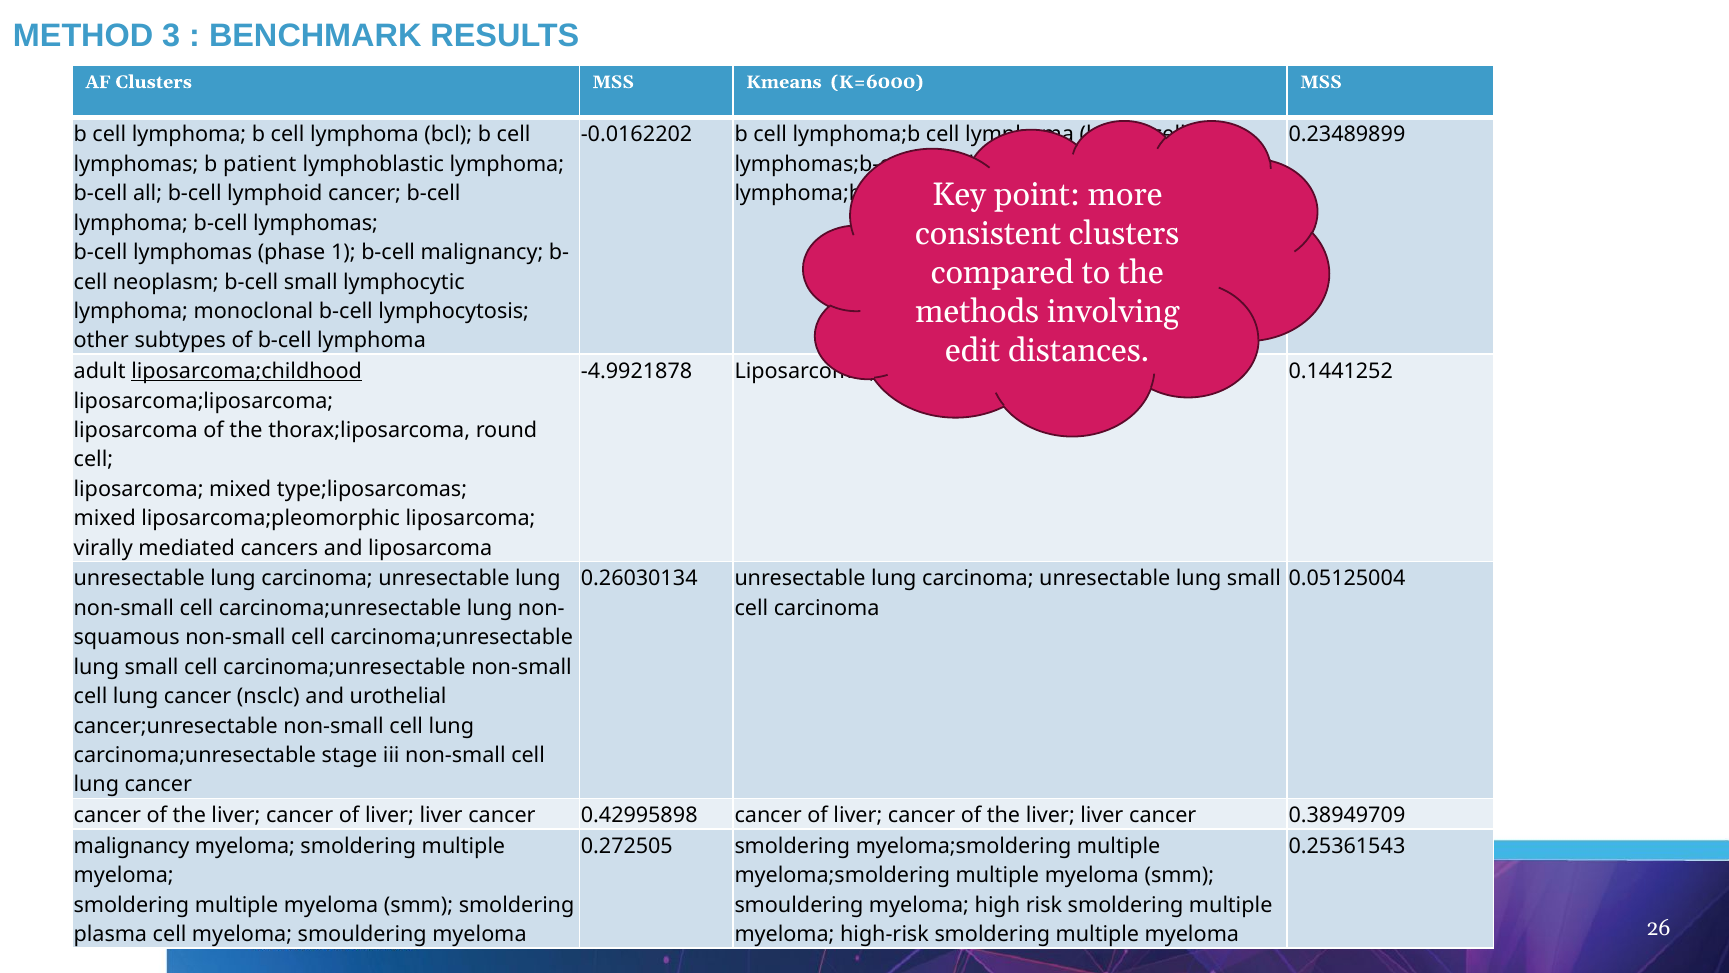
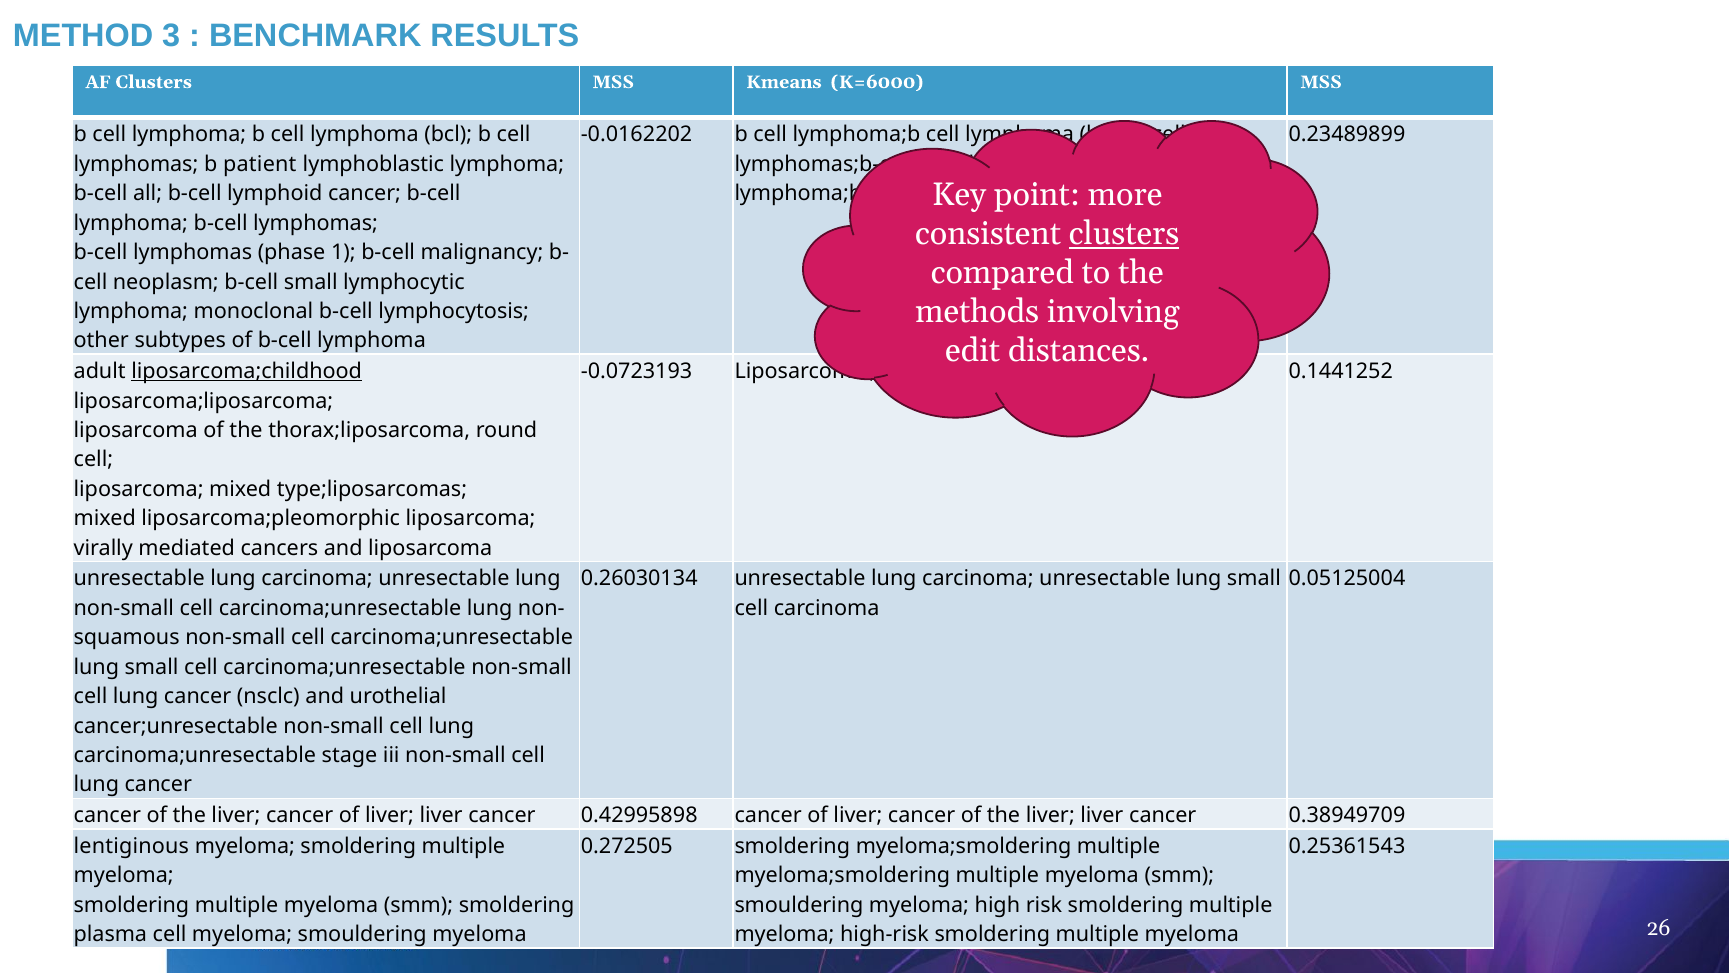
clusters at (1124, 234) underline: none -> present
-4.9921878: -4.9921878 -> -0.0723193
malignancy at (132, 846): malignancy -> lentiginous
